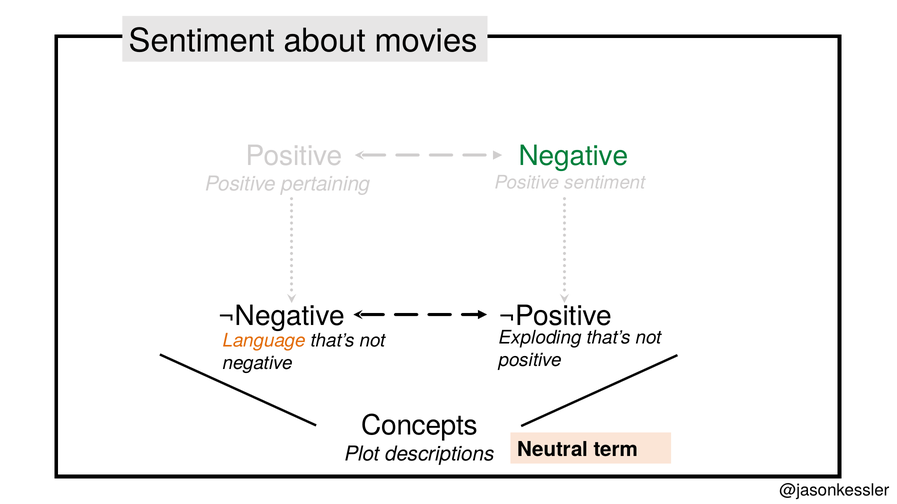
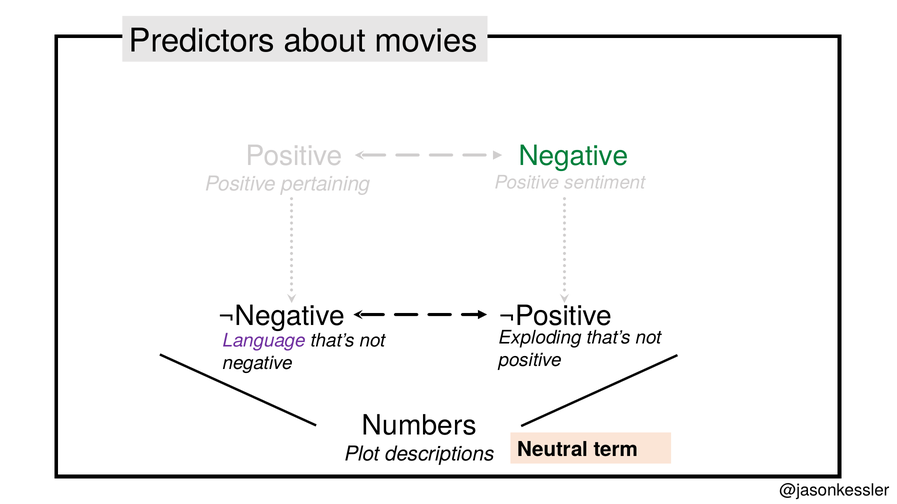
Sentiment at (202, 41): Sentiment -> Predictors
Language colour: orange -> purple
Concepts: Concepts -> Numbers
